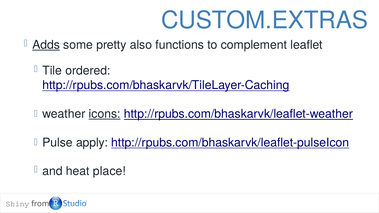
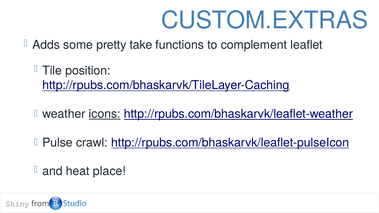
Adds underline: present -> none
also: also -> take
ordered: ordered -> position
apply: apply -> crawl
